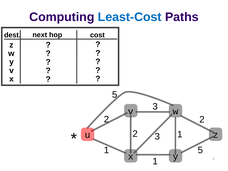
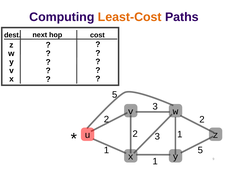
Least-Cost colour: blue -> orange
